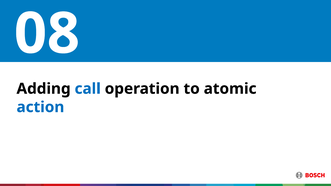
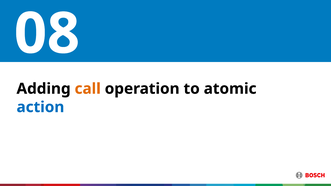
call colour: blue -> orange
